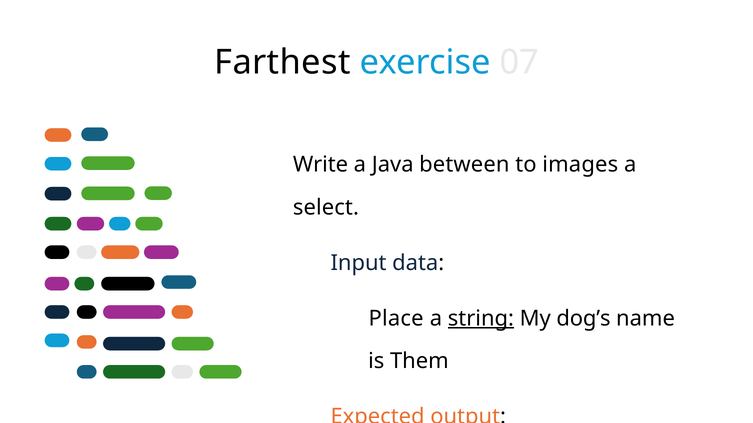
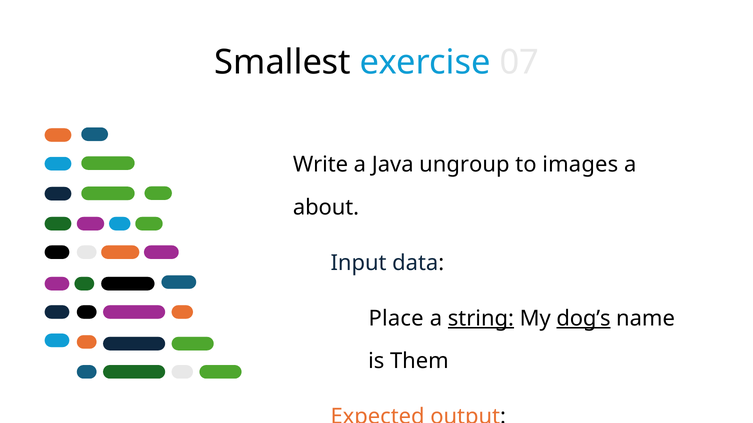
Farthest: Farthest -> Smallest
between: between -> ungroup
select: select -> about
dog’s underline: none -> present
